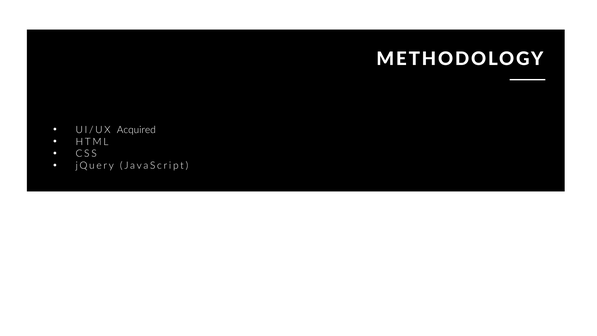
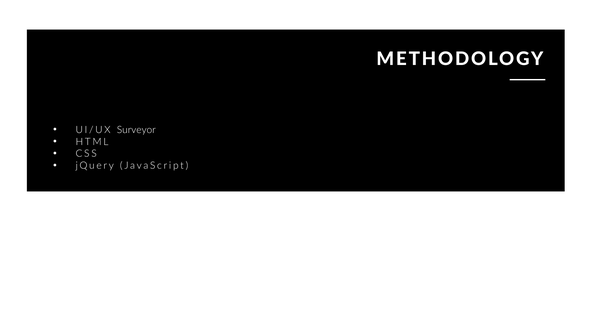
Acquired: Acquired -> Surveyor
